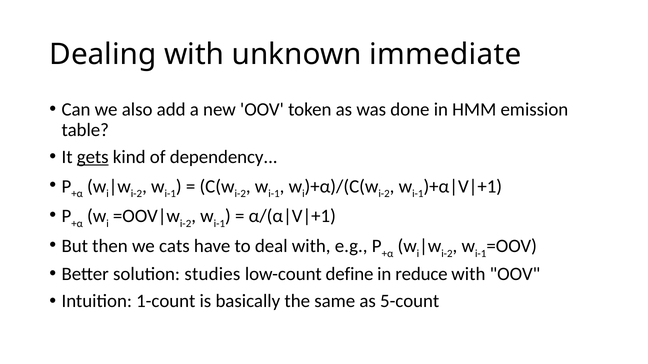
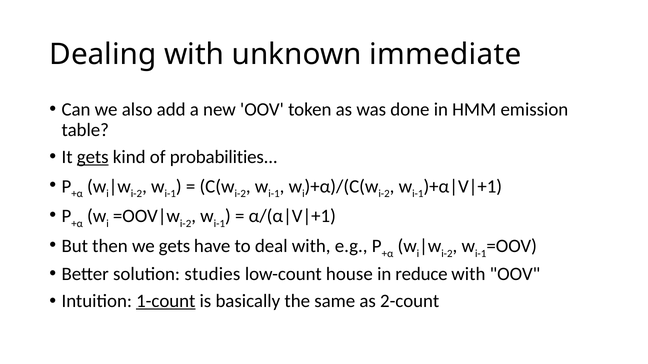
dependency: dependency -> probabilities
we cats: cats -> gets
define: define -> house
1-count underline: none -> present
5-count: 5-count -> 2-count
